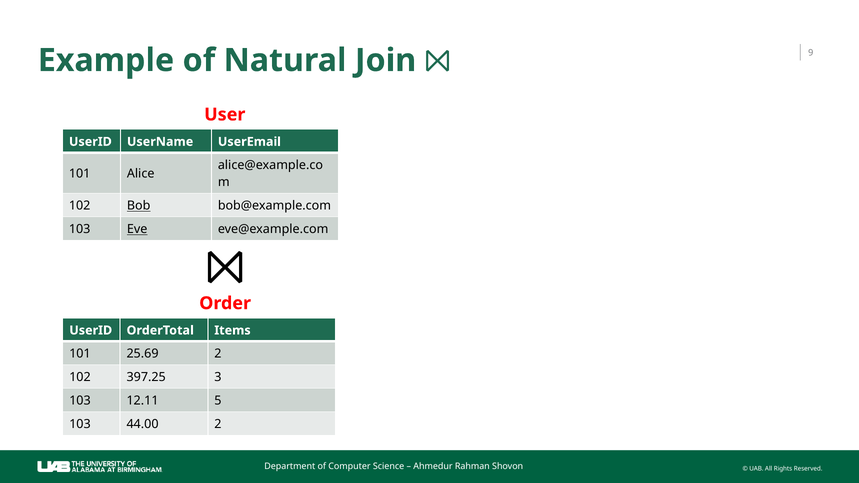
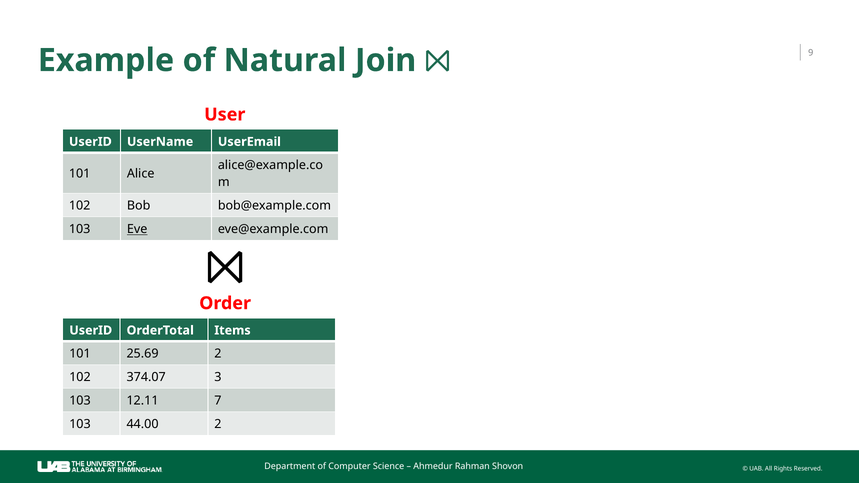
Bob underline: present -> none
397.25: 397.25 -> 374.07
5: 5 -> 7
